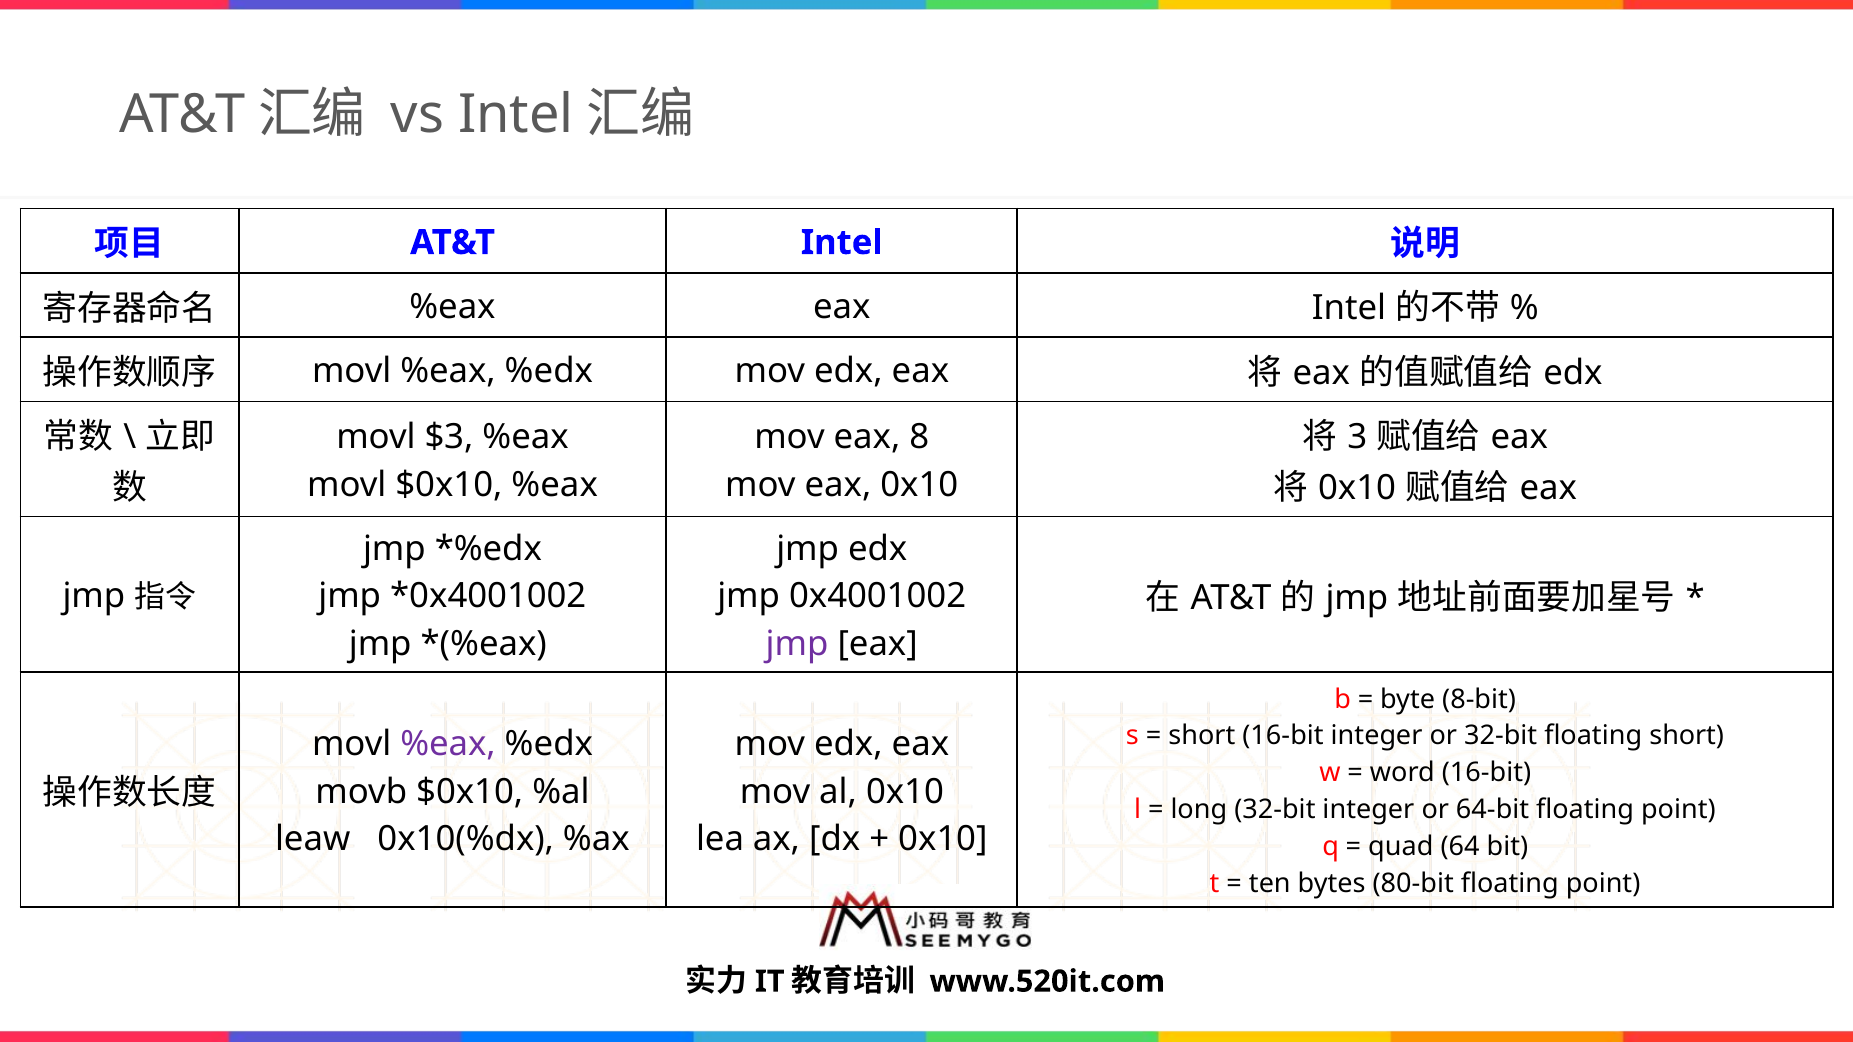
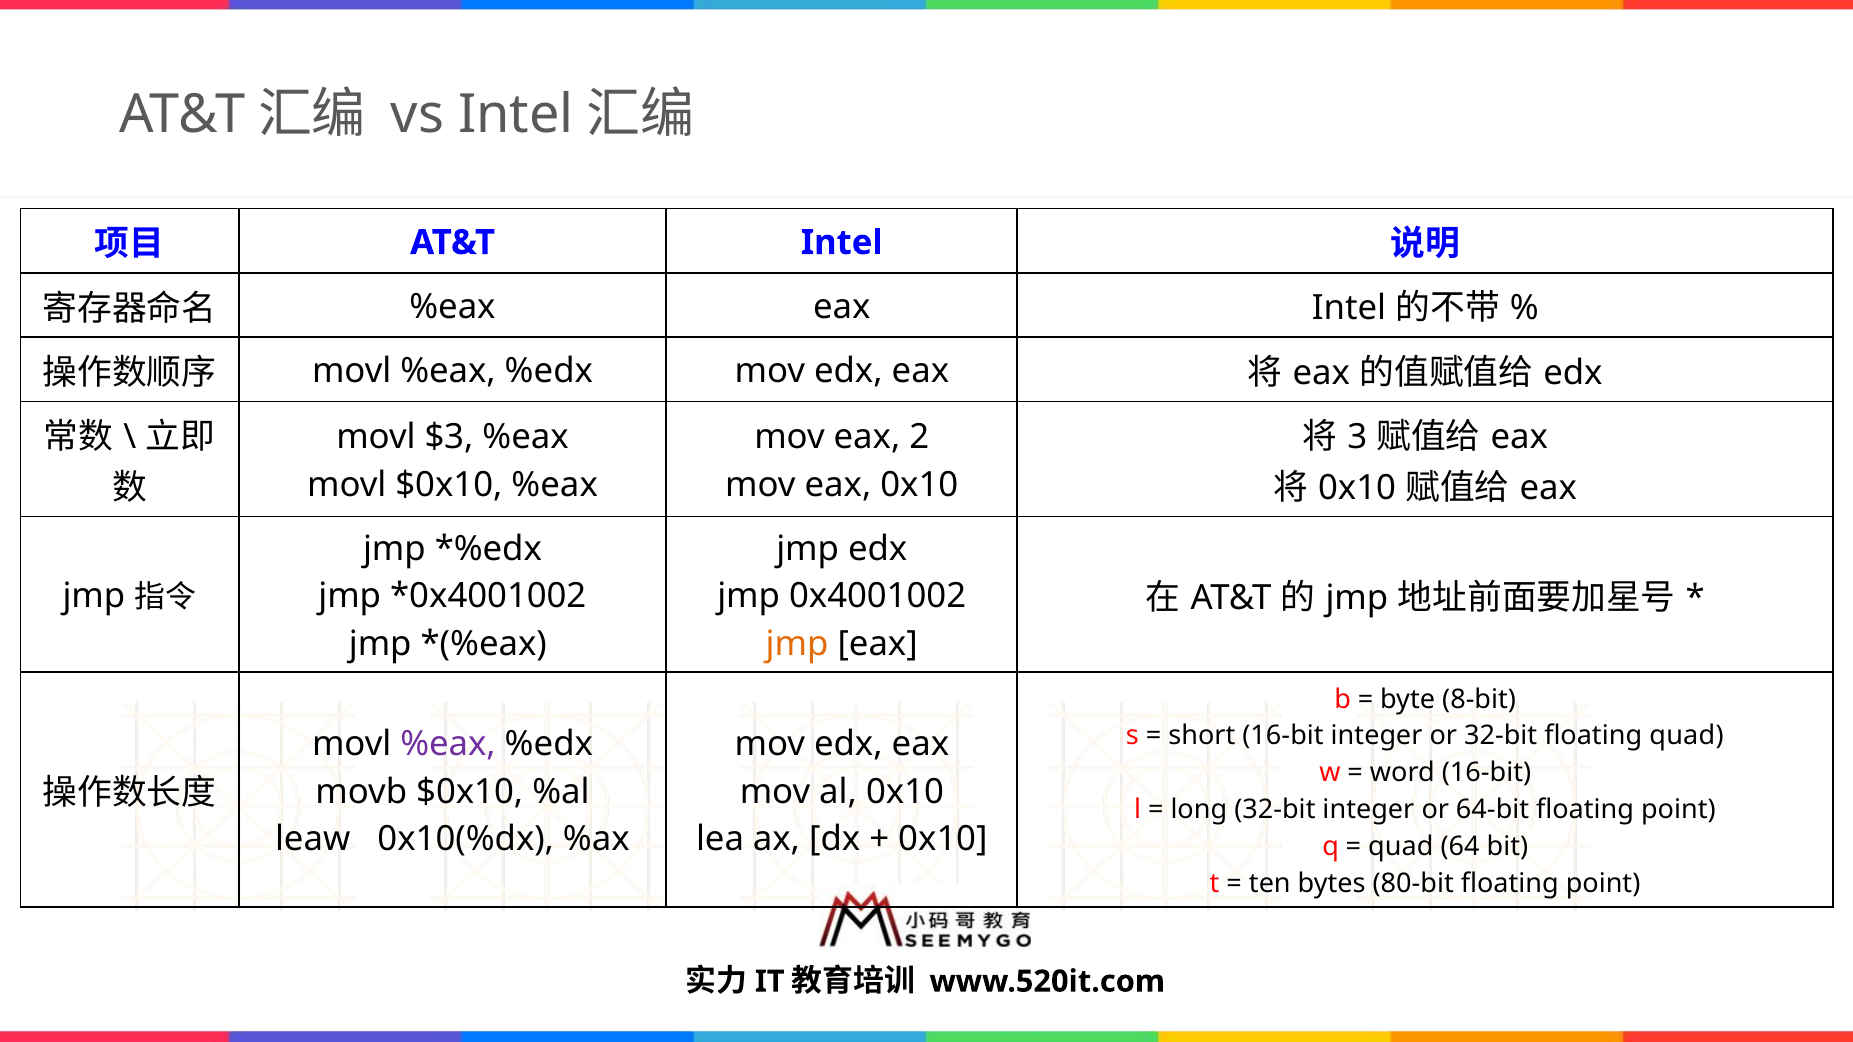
8: 8 -> 2
jmp at (797, 644) colour: purple -> orange
floating short: short -> quad
